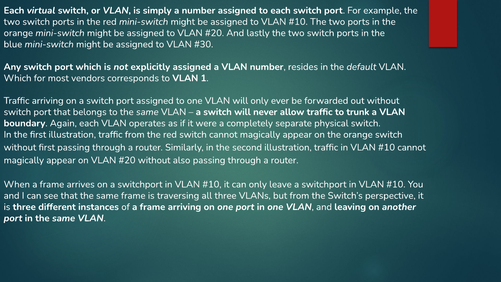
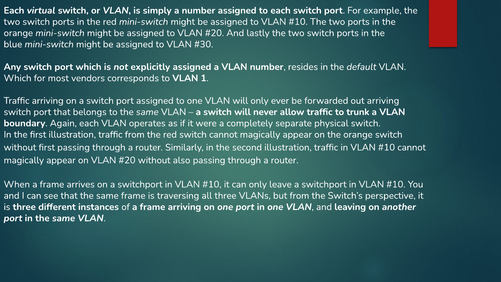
out without: without -> arriving
